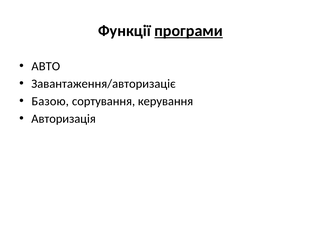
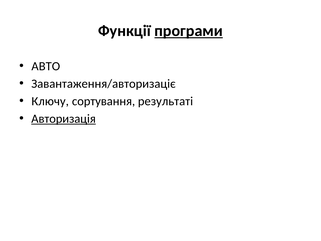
Базою: Базою -> Ключу
керування: керування -> результаті
Авторизація underline: none -> present
